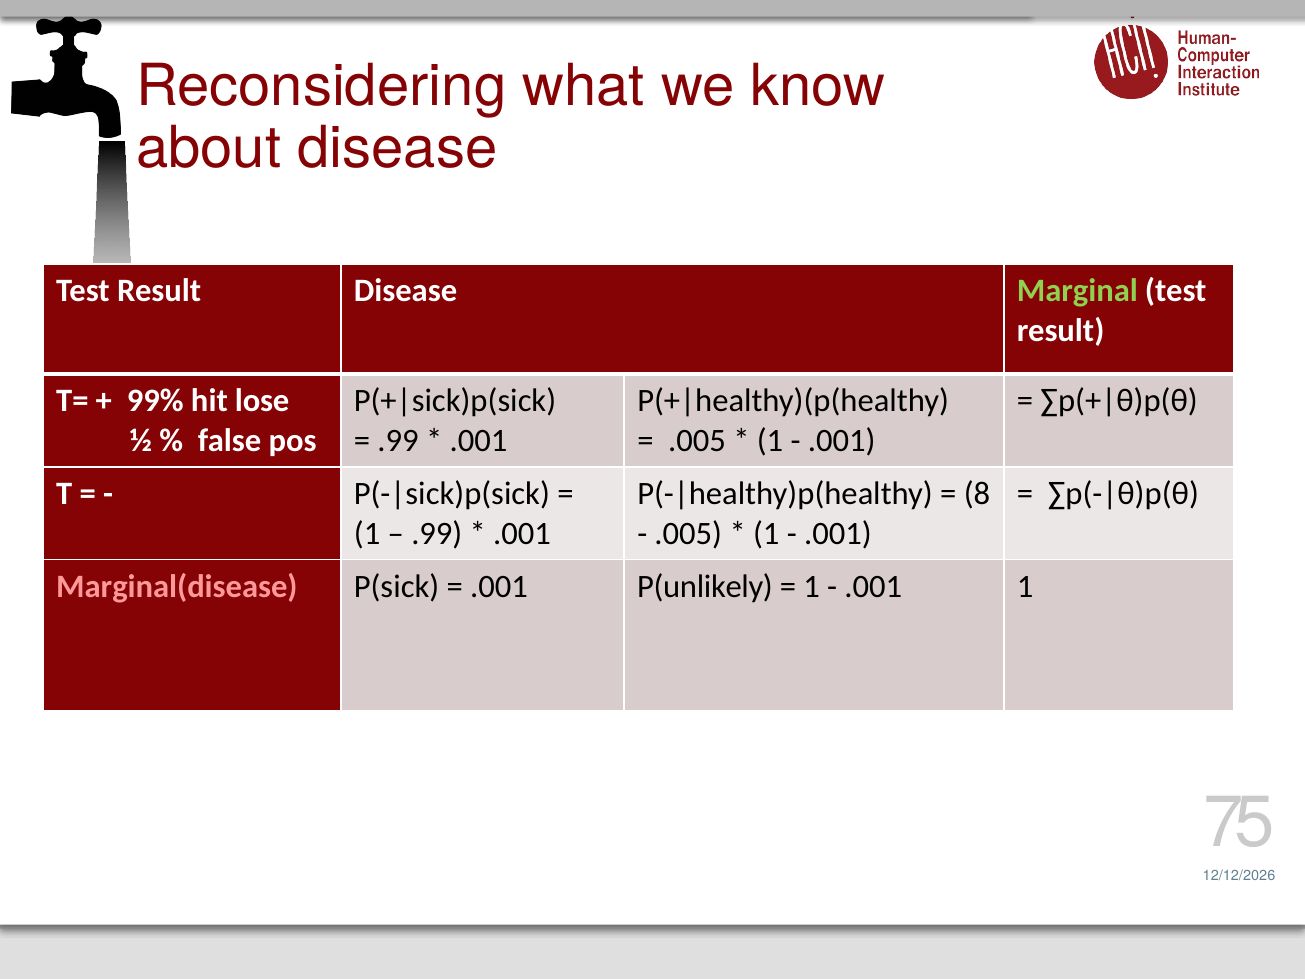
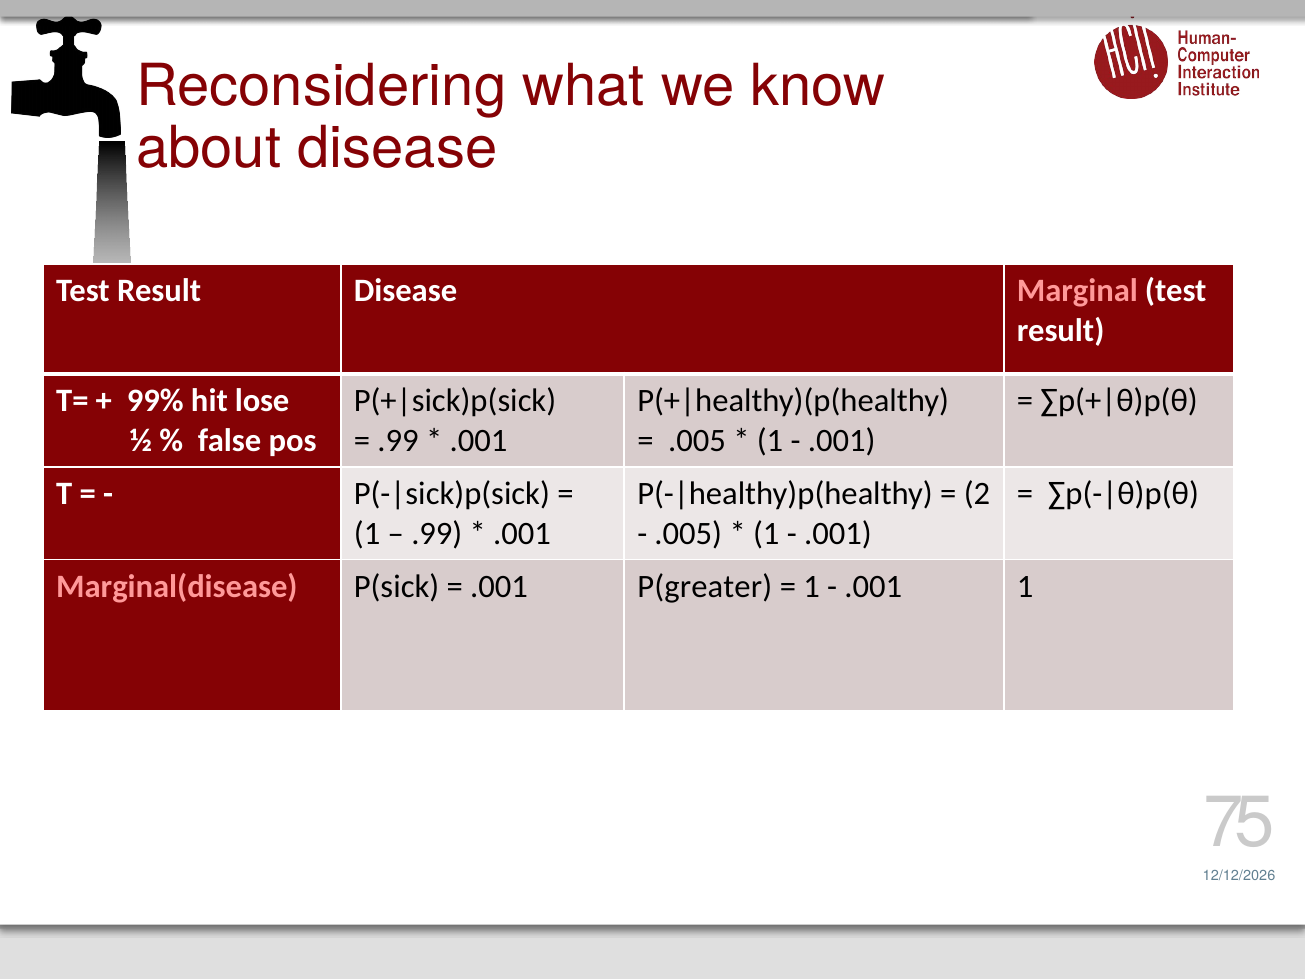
Marginal colour: light green -> pink
8: 8 -> 2
P(unlikely: P(unlikely -> P(greater
